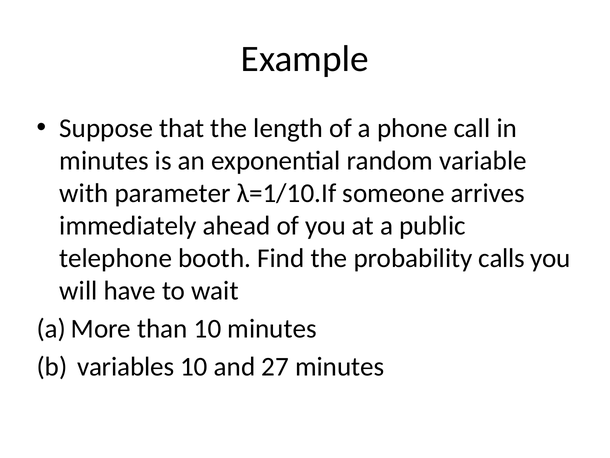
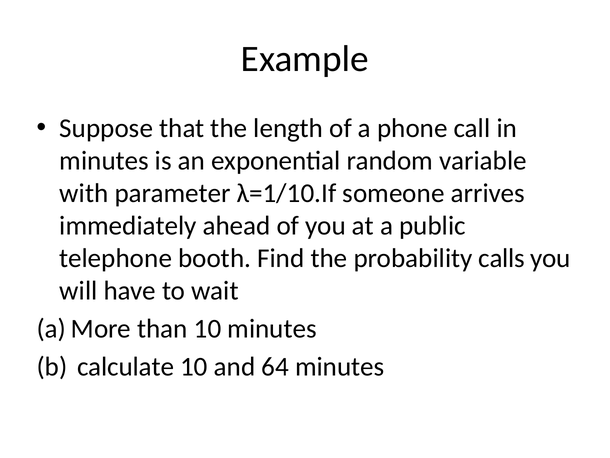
variables: variables -> calculate
27: 27 -> 64
